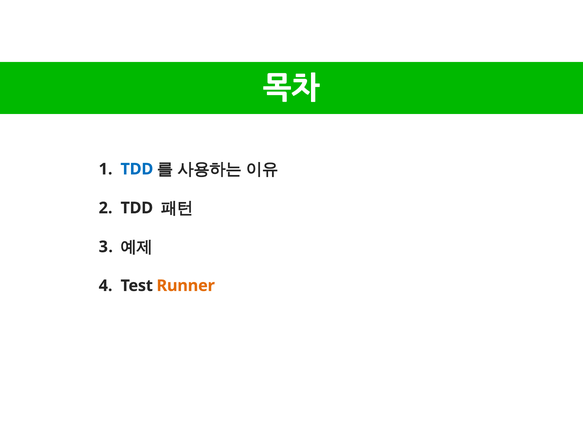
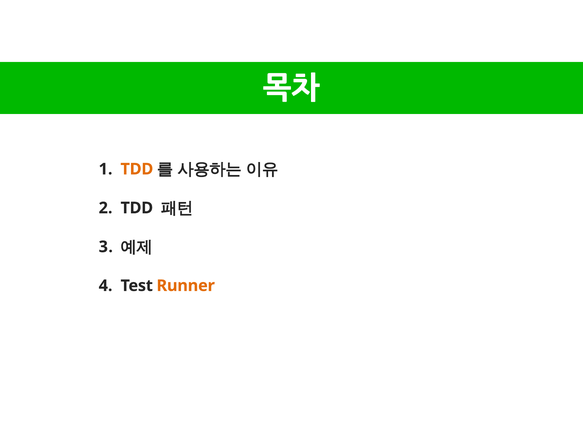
TDD at (137, 169) colour: blue -> orange
